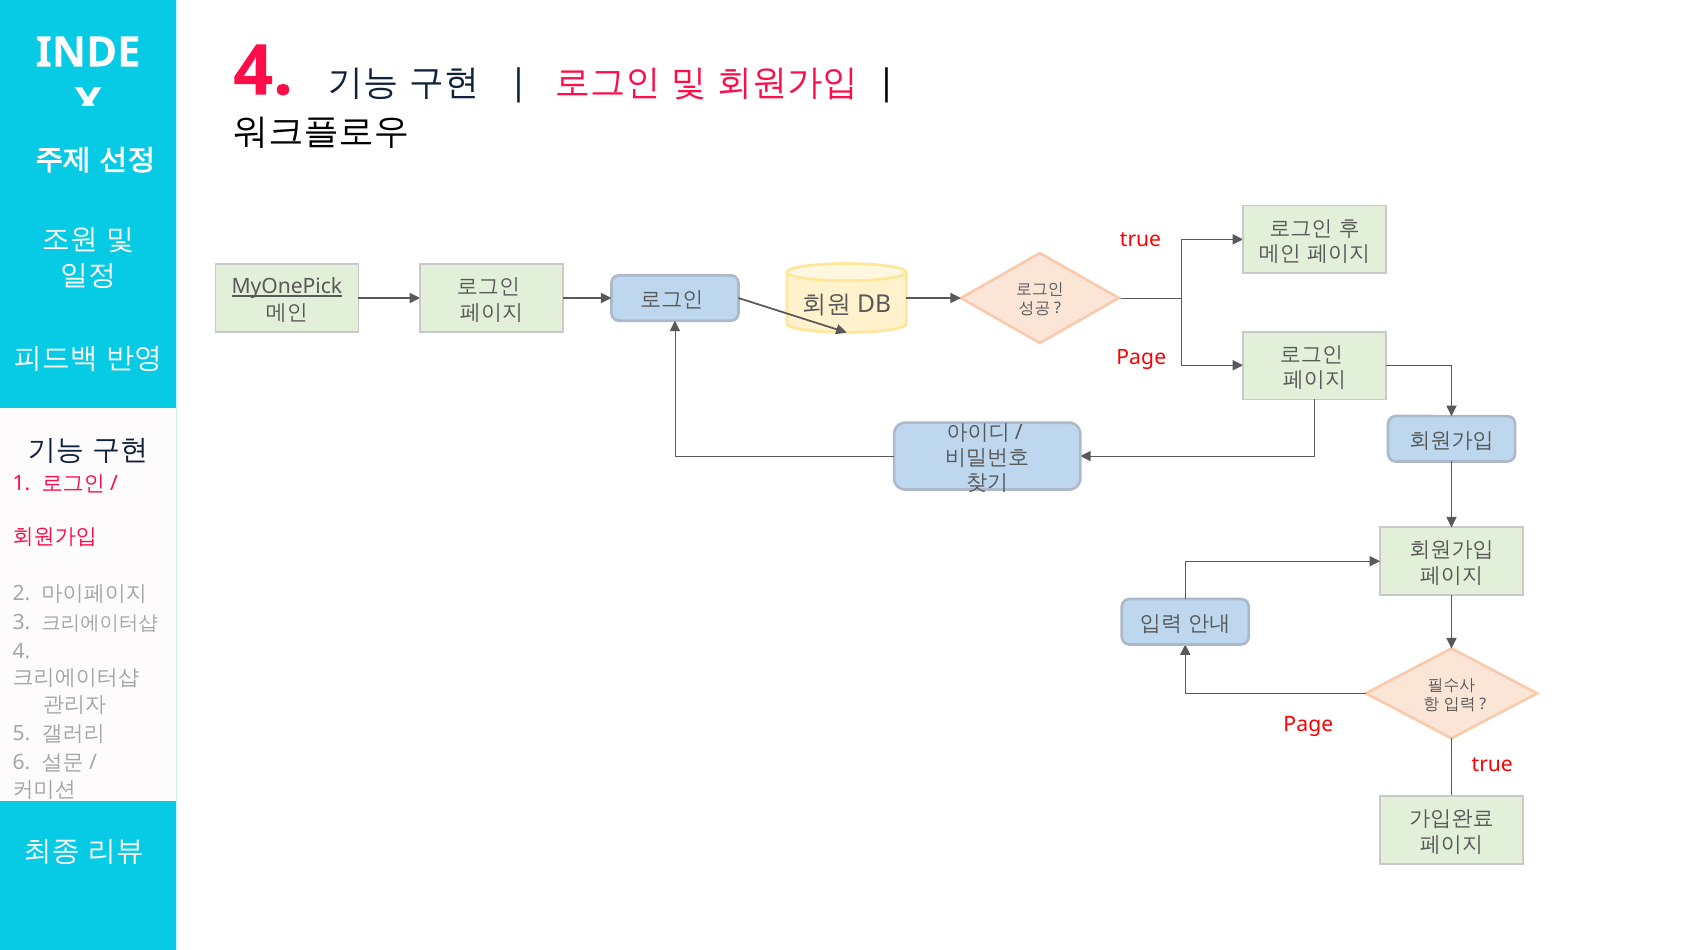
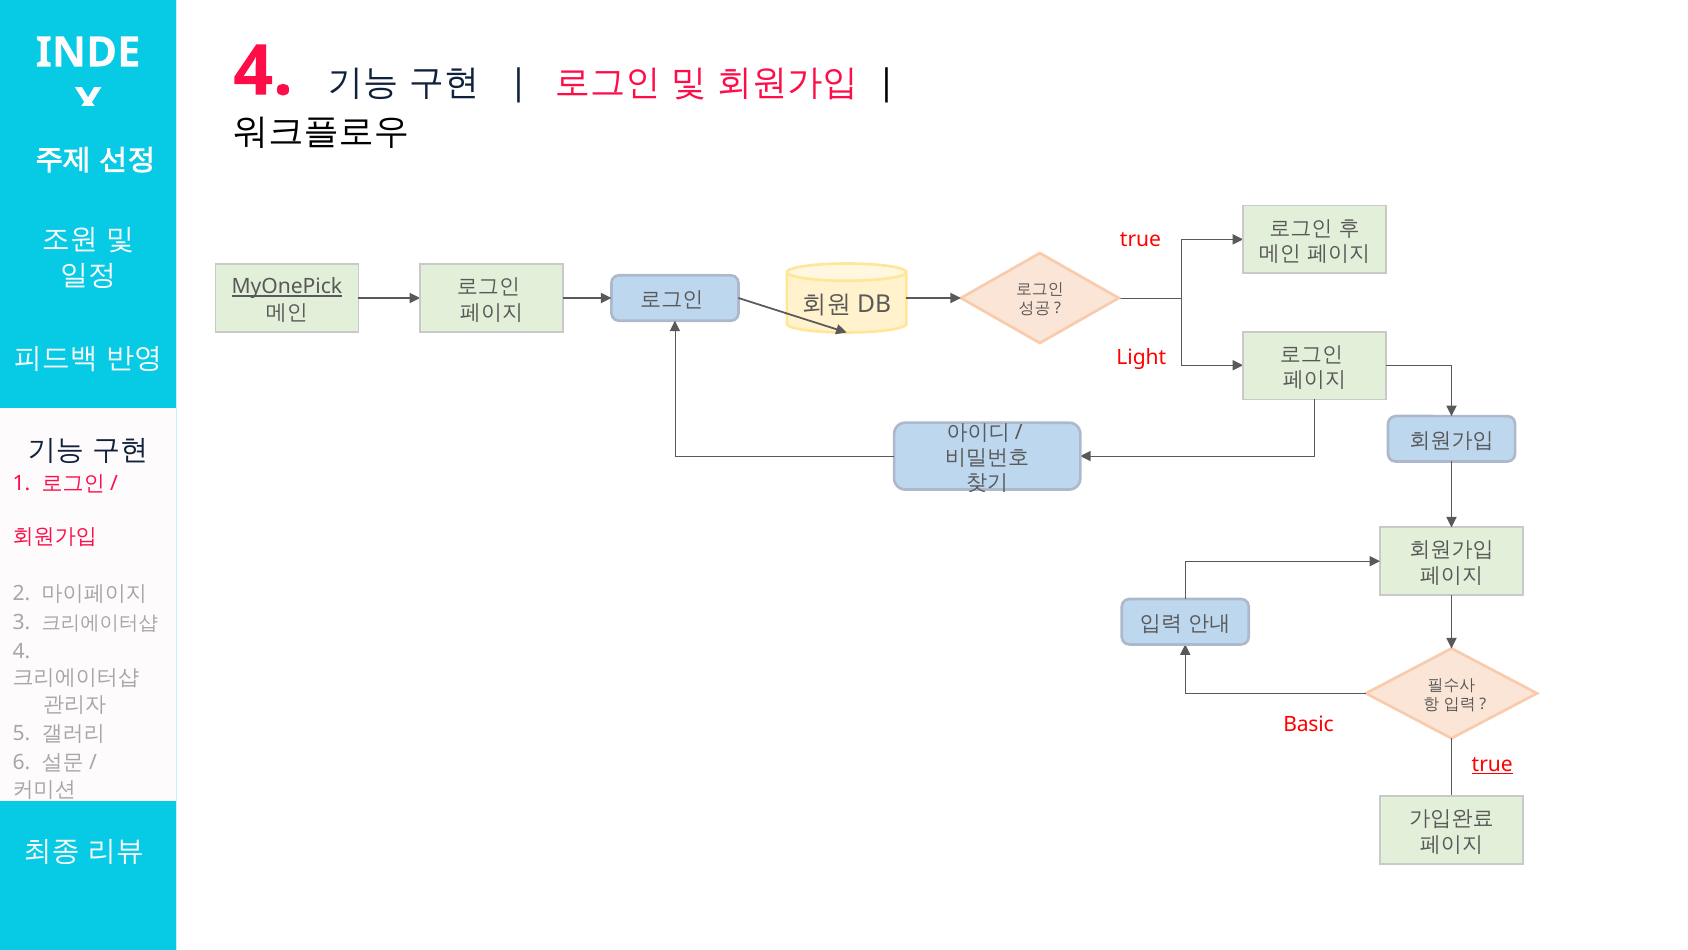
Page at (1141, 358): Page -> Light
Page at (1308, 724): Page -> Basic
true at (1492, 764) underline: none -> present
